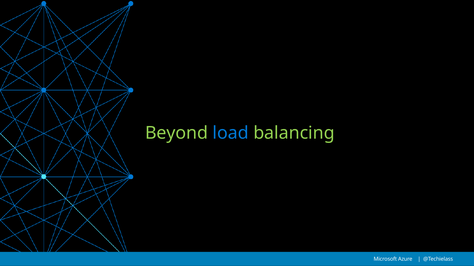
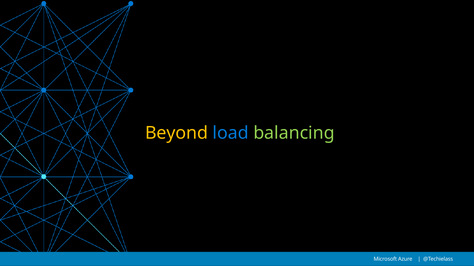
Beyond colour: light green -> yellow
